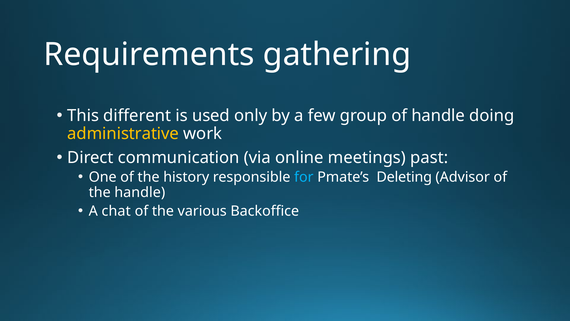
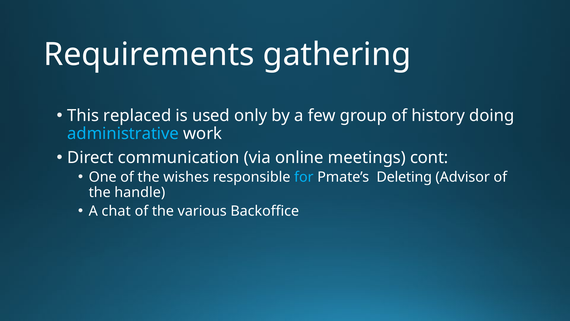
different: different -> replaced
of handle: handle -> history
administrative colour: yellow -> light blue
past: past -> cont
history: history -> wishes
